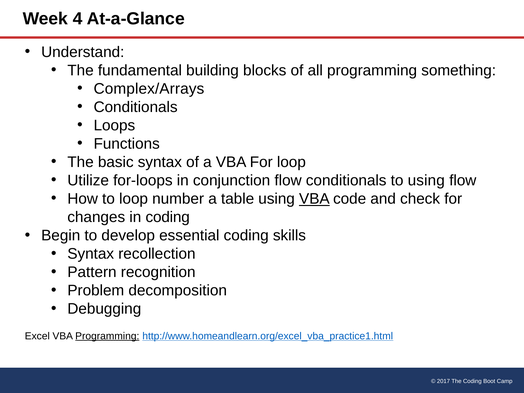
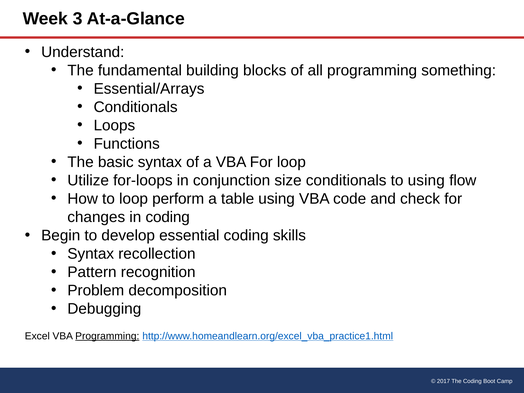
4: 4 -> 3
Complex/Arrays: Complex/Arrays -> Essential/Arrays
conjunction flow: flow -> size
number: number -> perform
VBA at (314, 199) underline: present -> none
